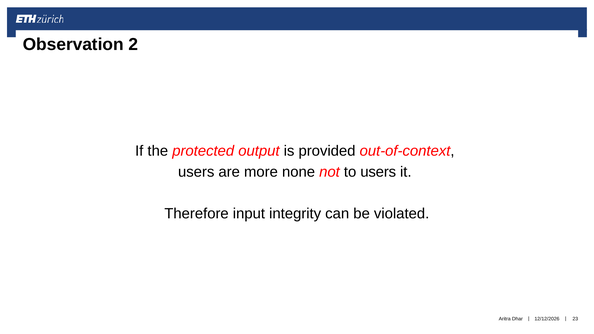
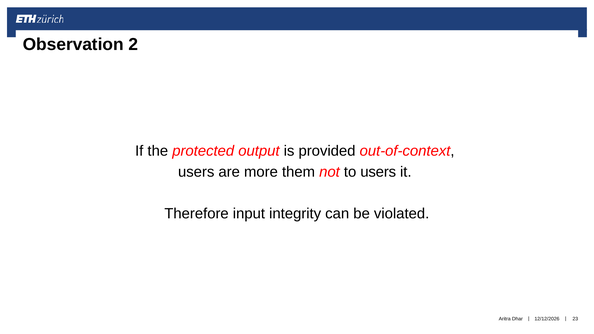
none: none -> them
